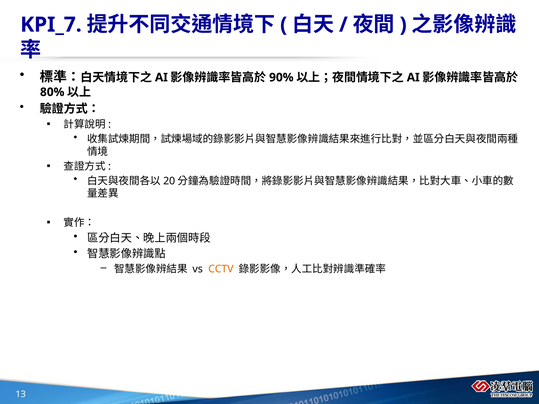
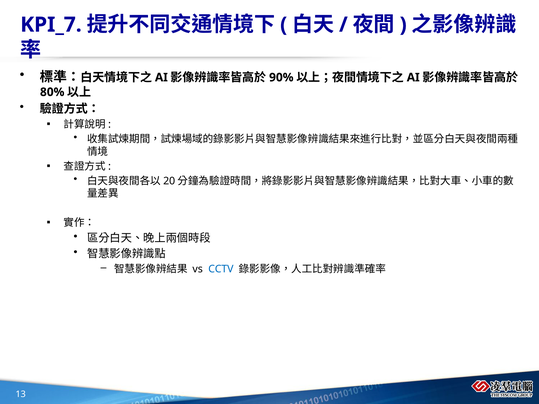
CCTV colour: orange -> blue
